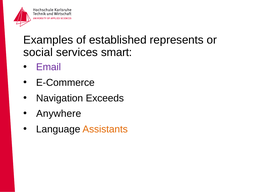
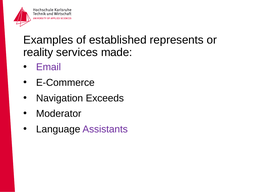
social: social -> reality
smart: smart -> made
Anywhere: Anywhere -> Moderator
Assistants colour: orange -> purple
